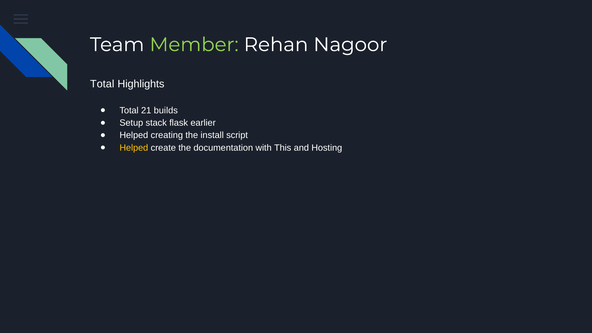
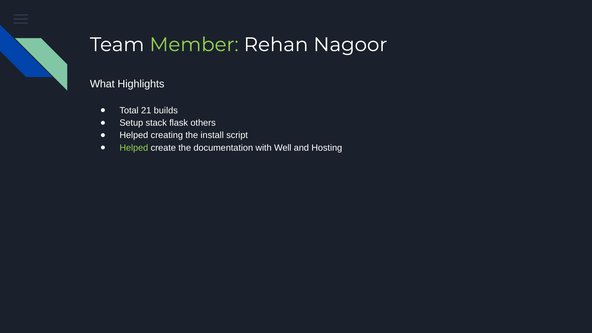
Total at (102, 84): Total -> What
earlier: earlier -> others
Helped at (134, 148) colour: yellow -> light green
This: This -> Well
